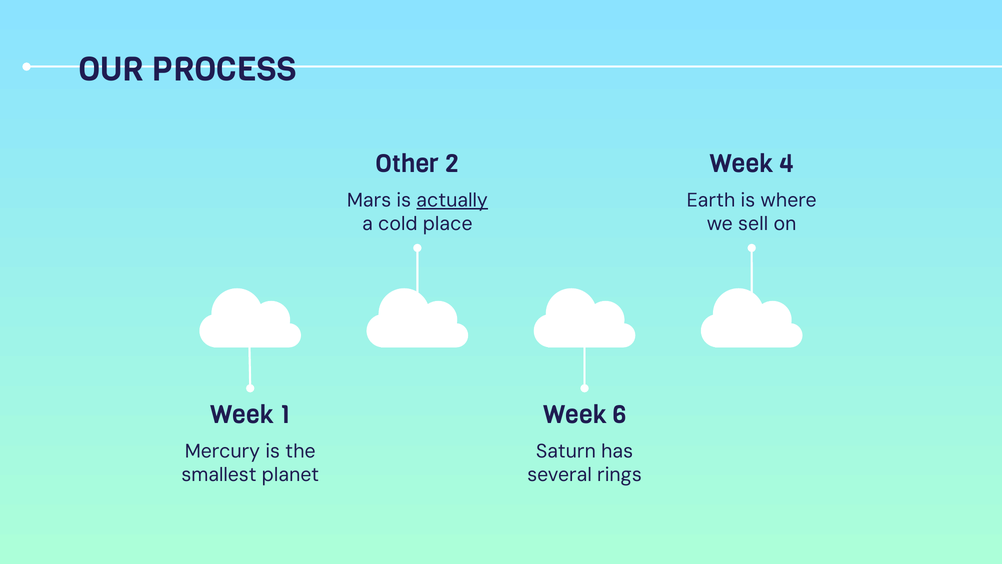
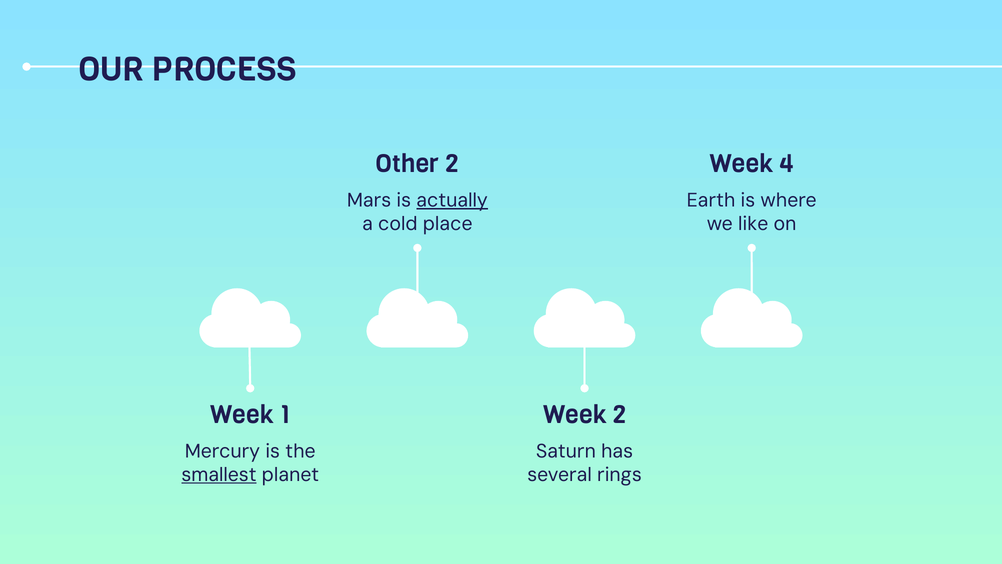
sell: sell -> like
Week 6: 6 -> 2
smallest underline: none -> present
